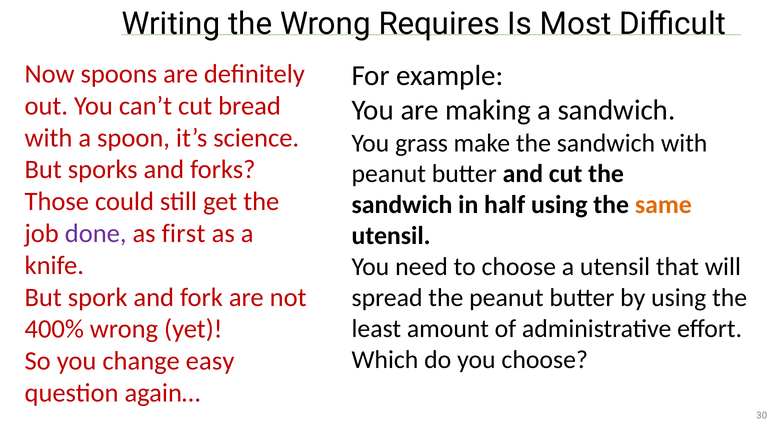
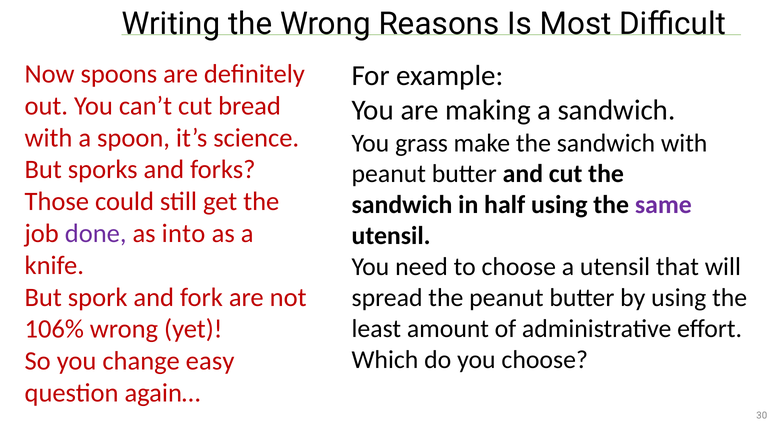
Requires: Requires -> Reasons
same colour: orange -> purple
first: first -> into
400%: 400% -> 106%
